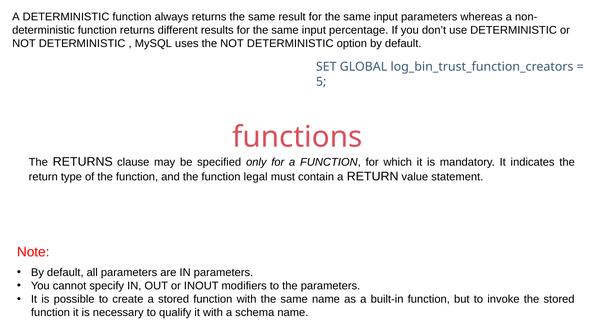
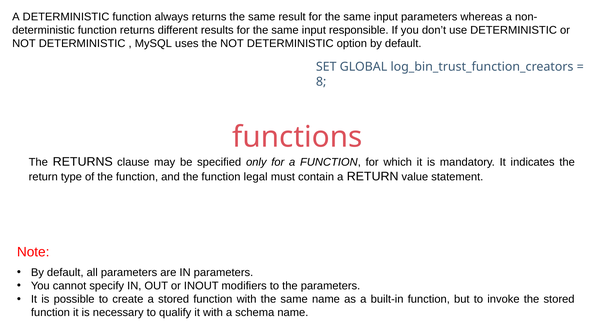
percentage: percentage -> responsible
5: 5 -> 8
